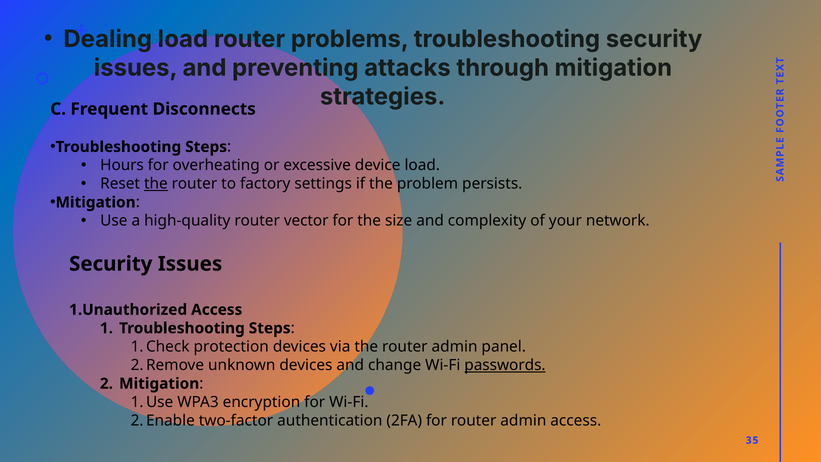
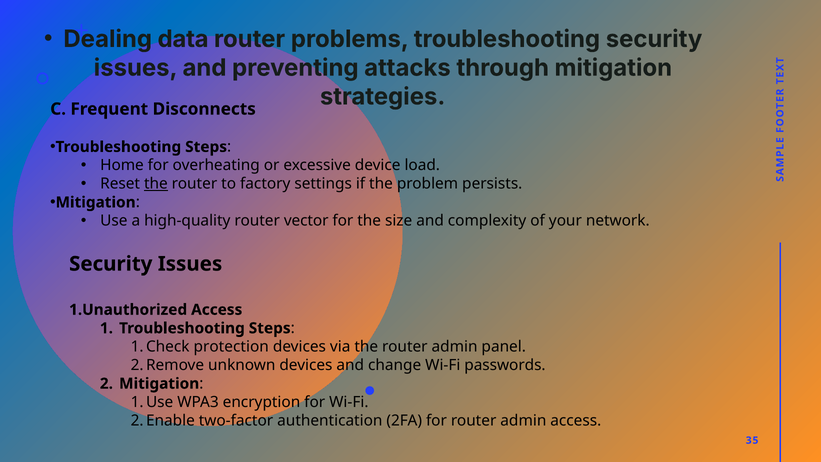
Dealing load: load -> data
Hours: Hours -> Home
passwords underline: present -> none
